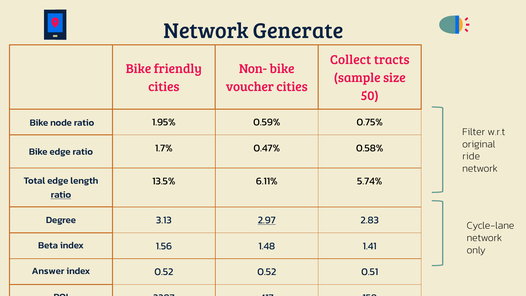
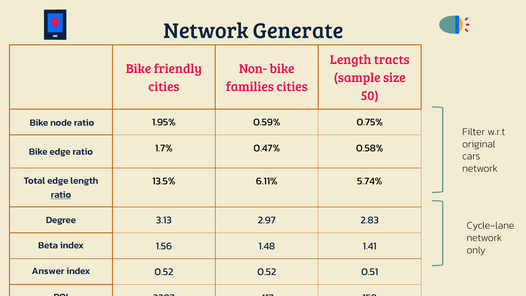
Collect at (351, 60): Collect -> Length
voucher: voucher -> families
ride: ride -> cars
2.97 underline: present -> none
